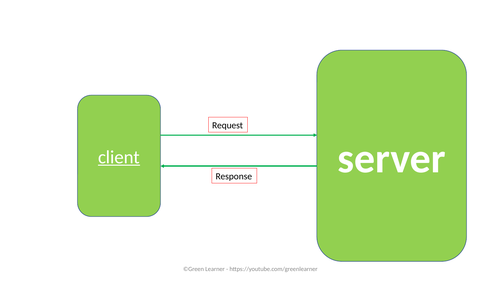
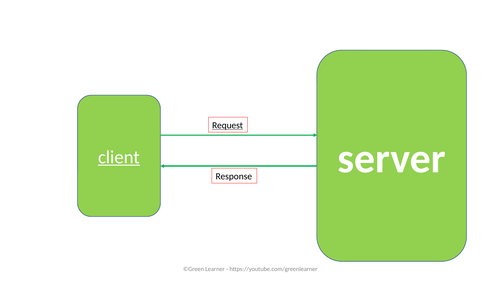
Request underline: none -> present
